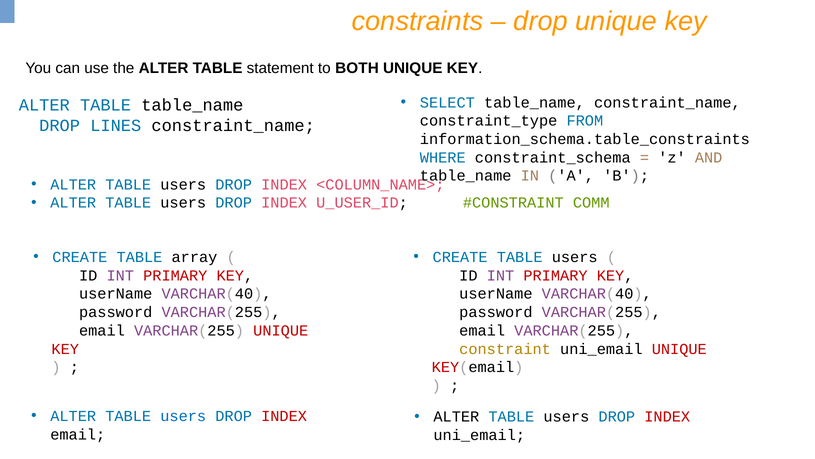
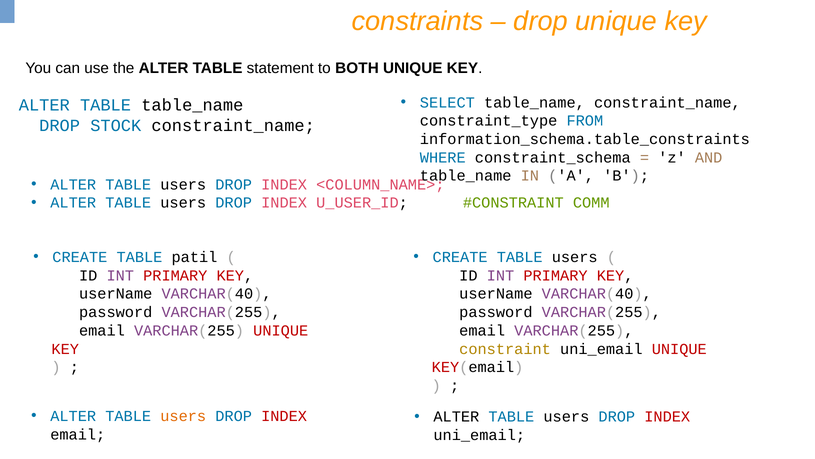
LINES: LINES -> STOCK
array: array -> patil
users at (183, 416) colour: blue -> orange
